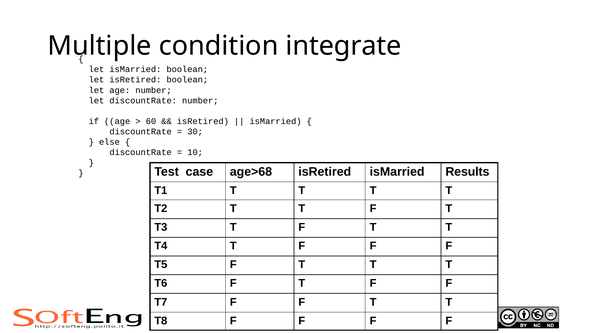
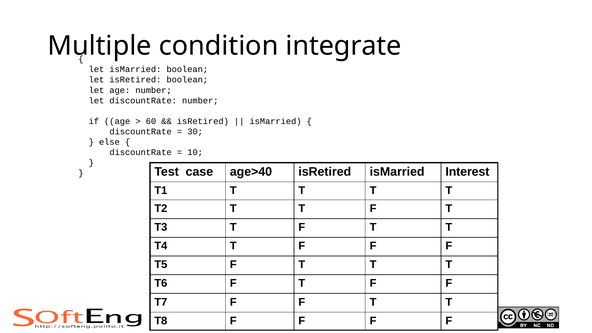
age>68: age>68 -> age>40
Results: Results -> Interest
